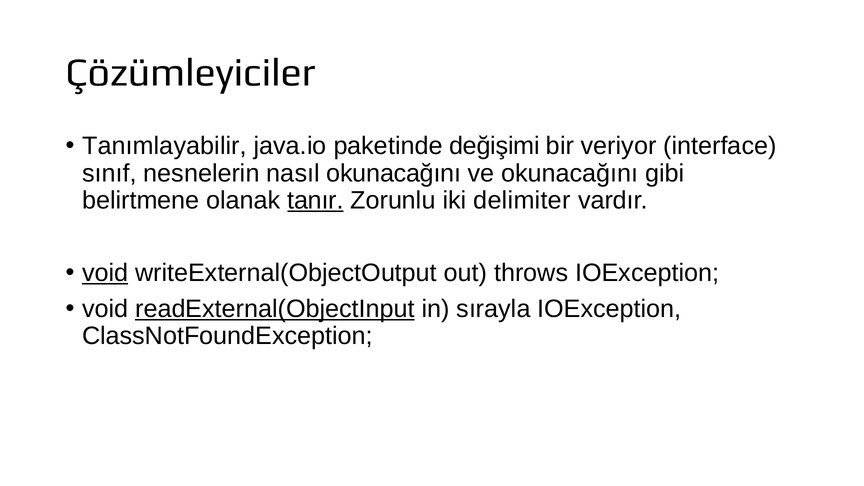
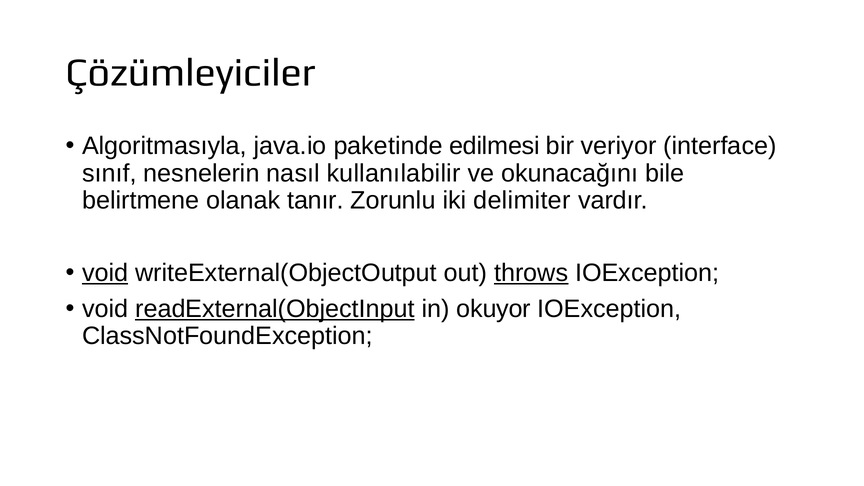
Tanımlayabilir: Tanımlayabilir -> Algoritmasıyla
değişimi: değişimi -> edilmesi
nasıl okunacağını: okunacağını -> kullanılabilir
gibi: gibi -> bile
tanır underline: present -> none
throws underline: none -> present
sırayla: sırayla -> okuyor
